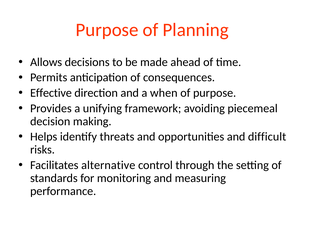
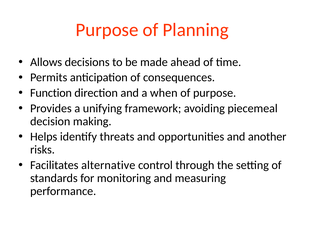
Effective: Effective -> Function
difficult: difficult -> another
